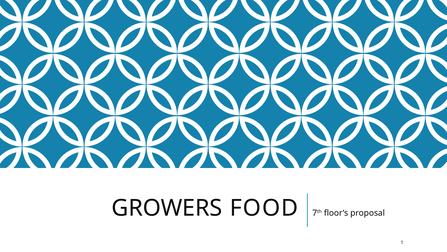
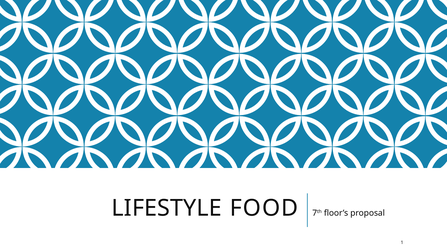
GROWERS: GROWERS -> LIFESTYLE
